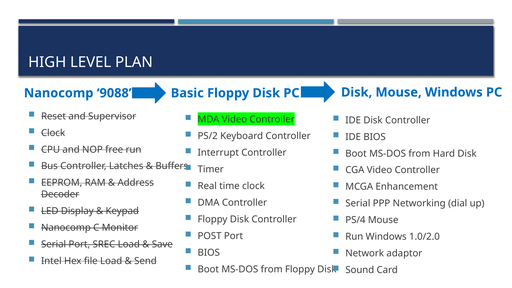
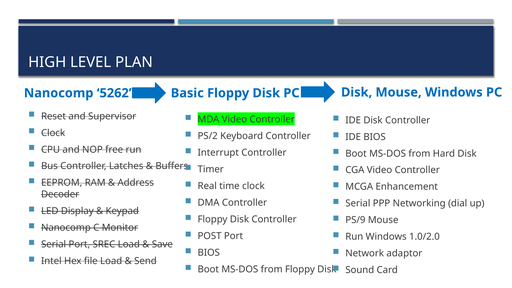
9088: 9088 -> 5262
PS/4: PS/4 -> PS/9
